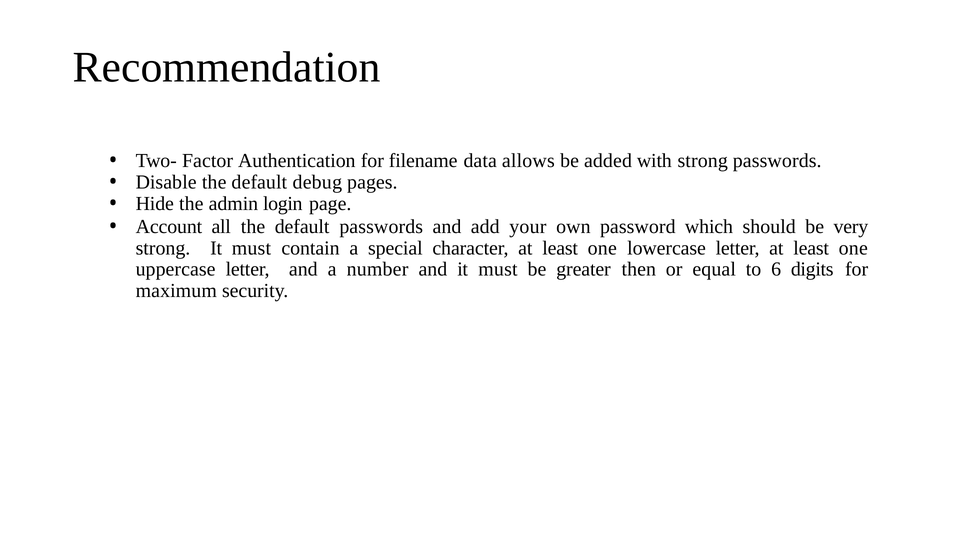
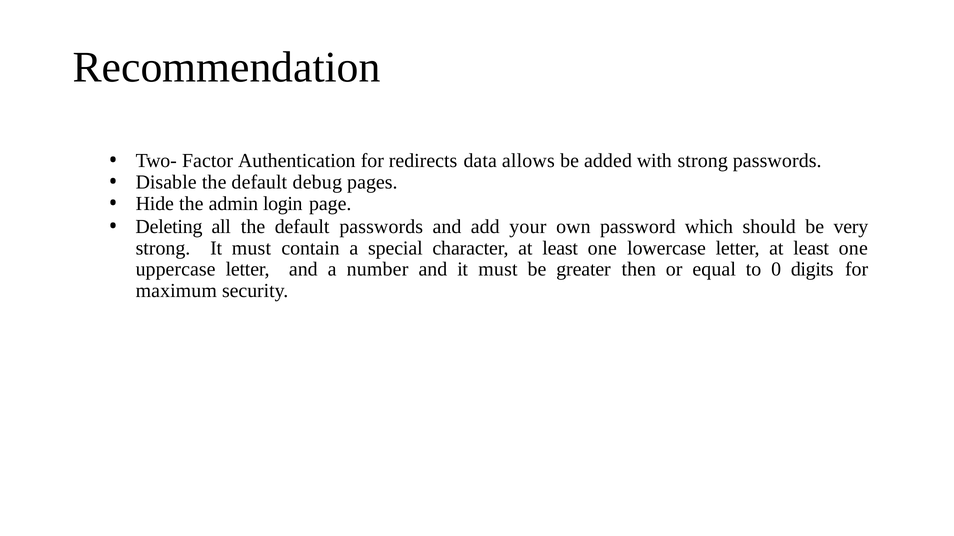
filename: filename -> redirects
Account: Account -> Deleting
6: 6 -> 0
